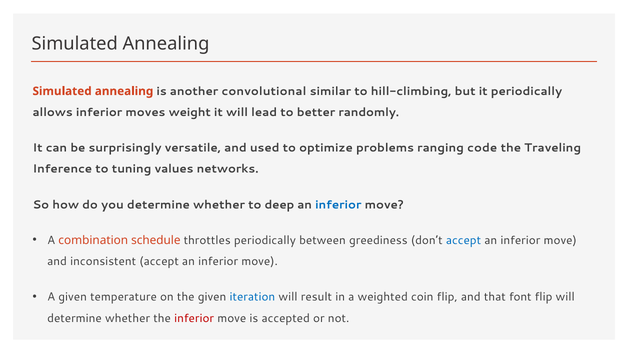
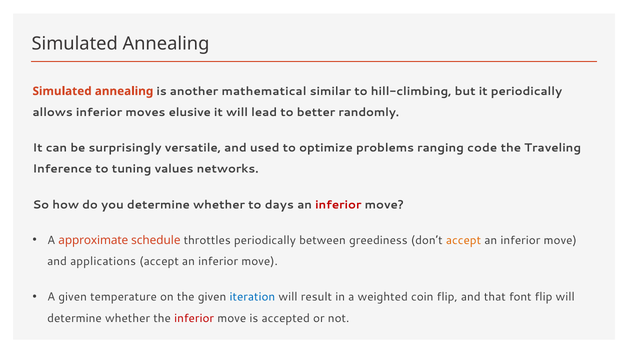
convolutional: convolutional -> mathematical
weight: weight -> elusive
deep: deep -> days
inferior at (338, 205) colour: blue -> red
combination: combination -> approximate
accept at (463, 240) colour: blue -> orange
inconsistent: inconsistent -> applications
